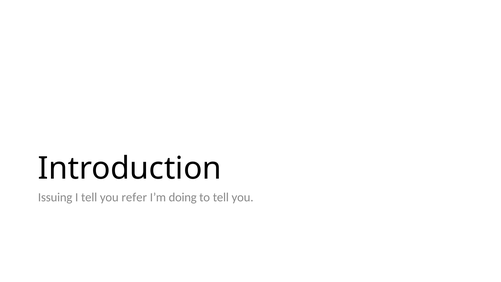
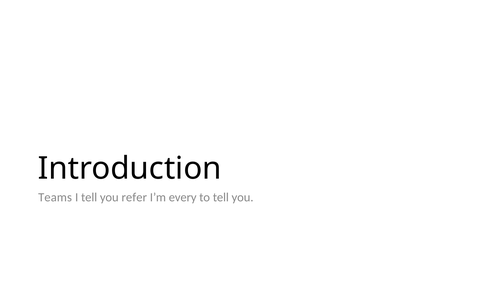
Issuing: Issuing -> Teams
doing: doing -> every
